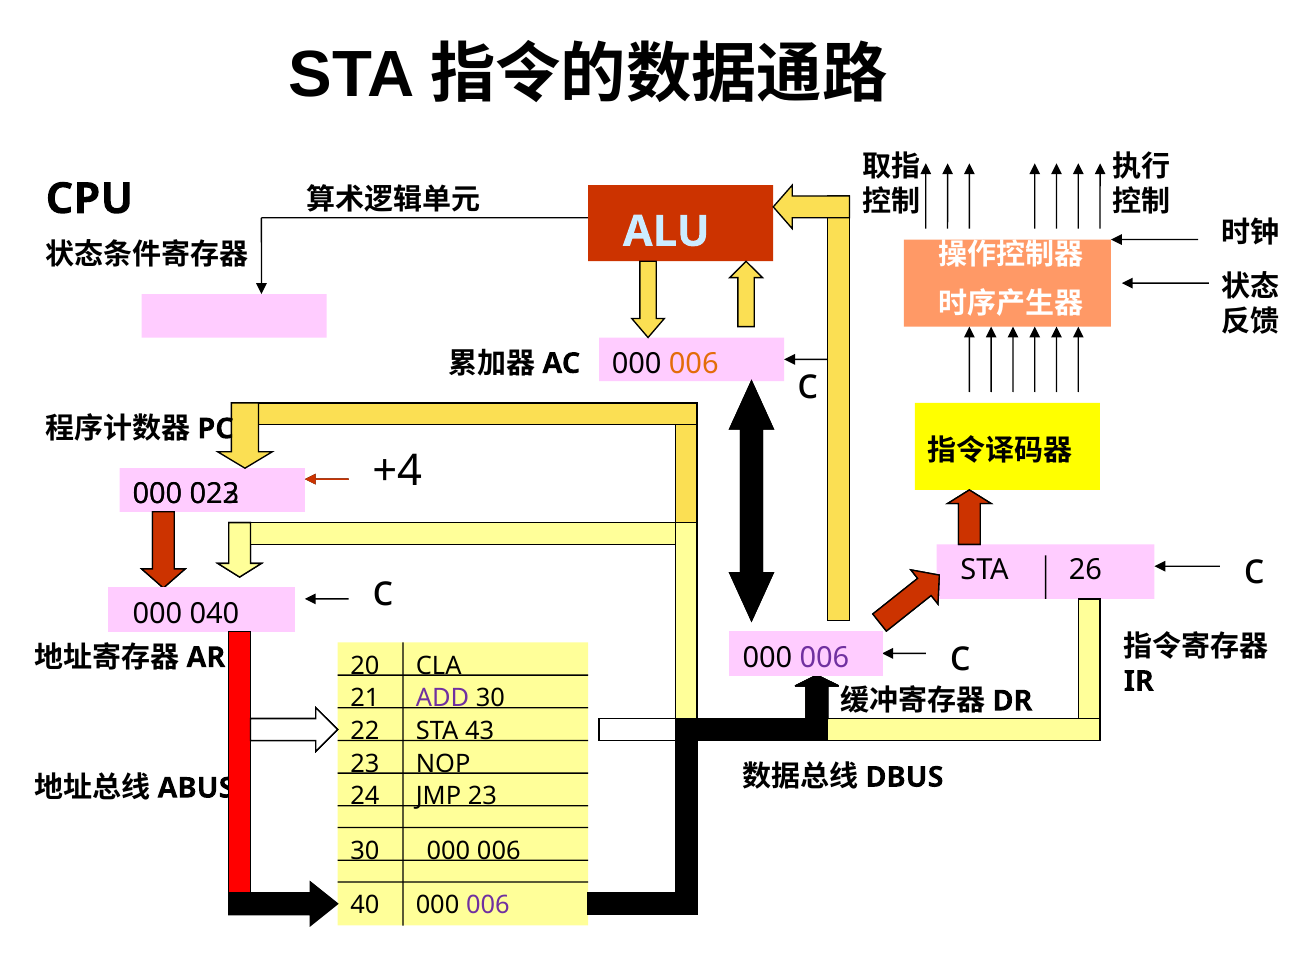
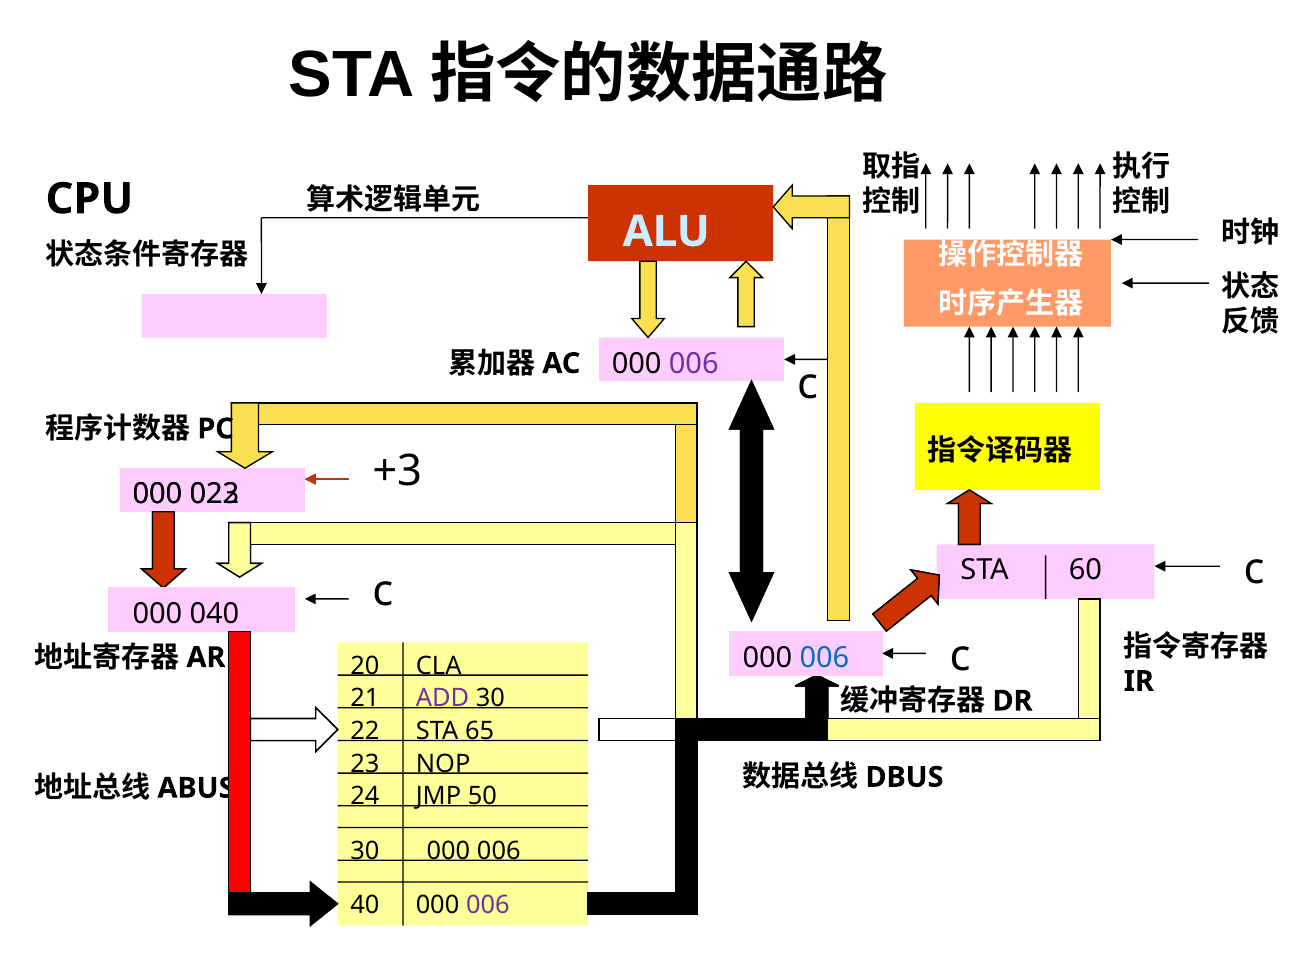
006 at (694, 364) colour: orange -> purple
+4: +4 -> +3
26: 26 -> 60
006 at (824, 658) colour: purple -> blue
43: 43 -> 65
JMP 23: 23 -> 50
